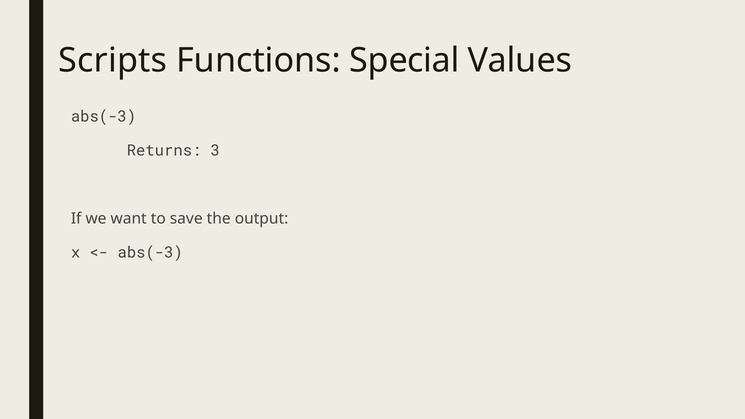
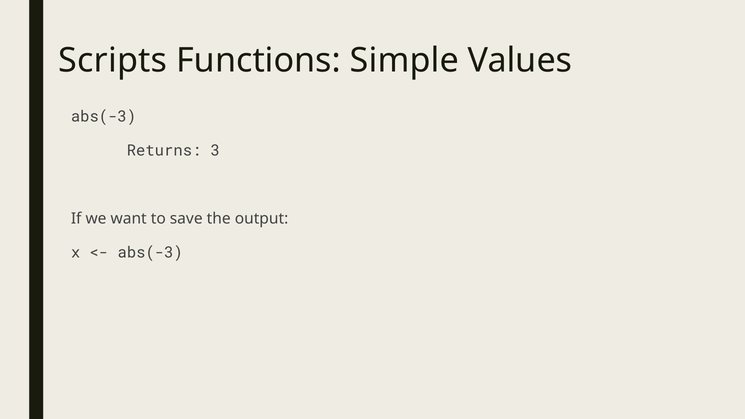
Special: Special -> Simple
